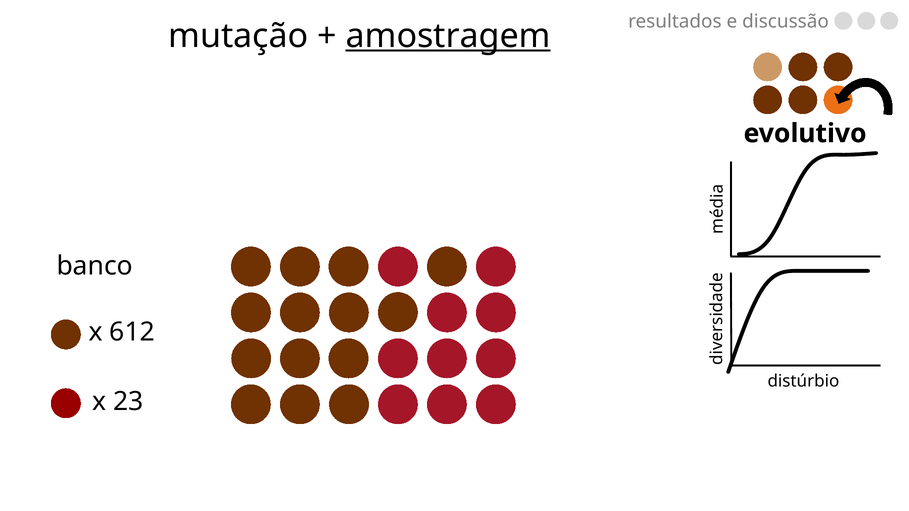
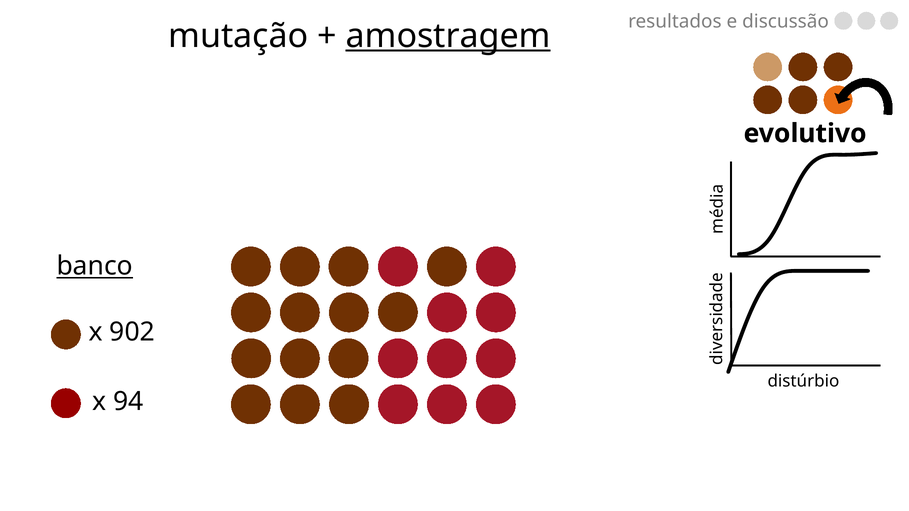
banco underline: none -> present
612: 612 -> 902
23: 23 -> 94
